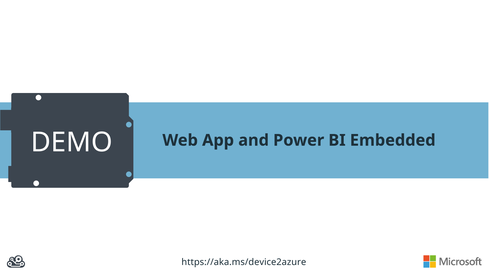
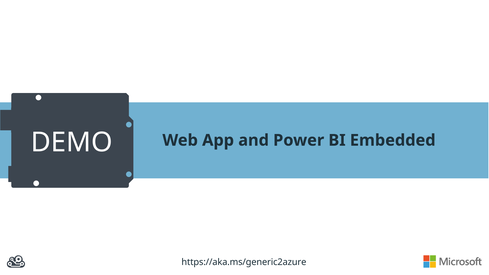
https://aka.ms/device2azure: https://aka.ms/device2azure -> https://aka.ms/generic2azure
